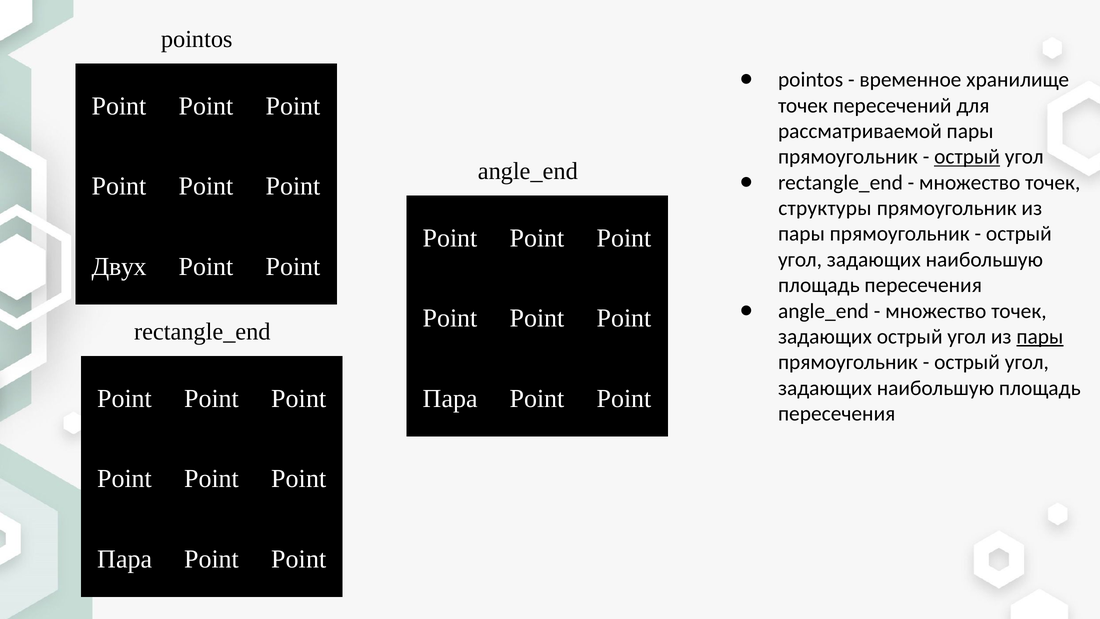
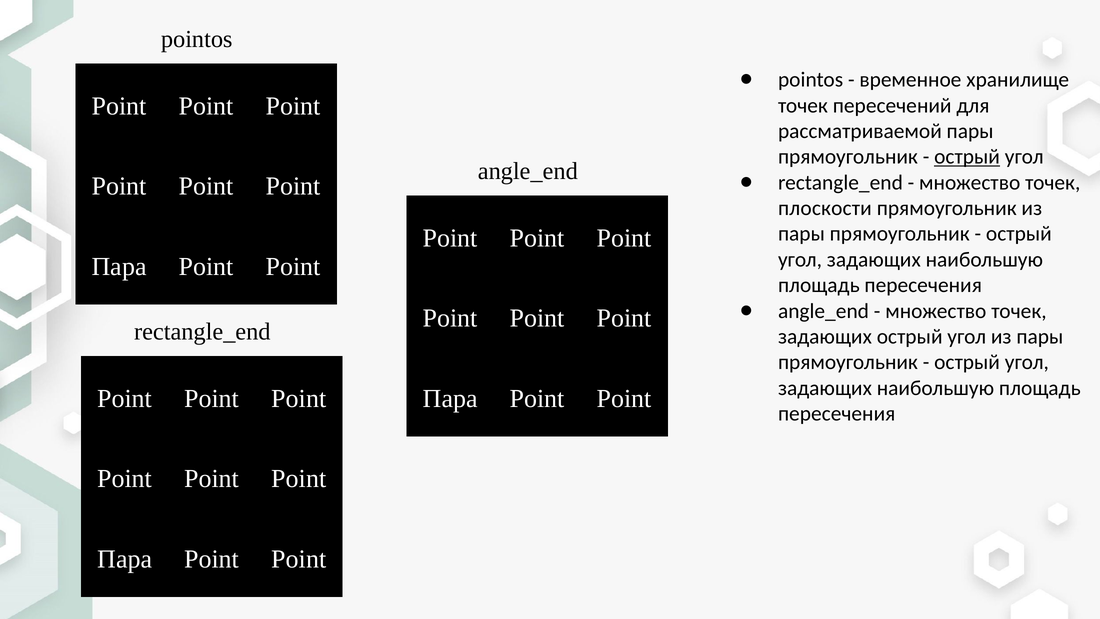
структуры: структуры -> плоскости
Двух at (119, 266): Двух -> Пара
пары at (1040, 337) underline: present -> none
